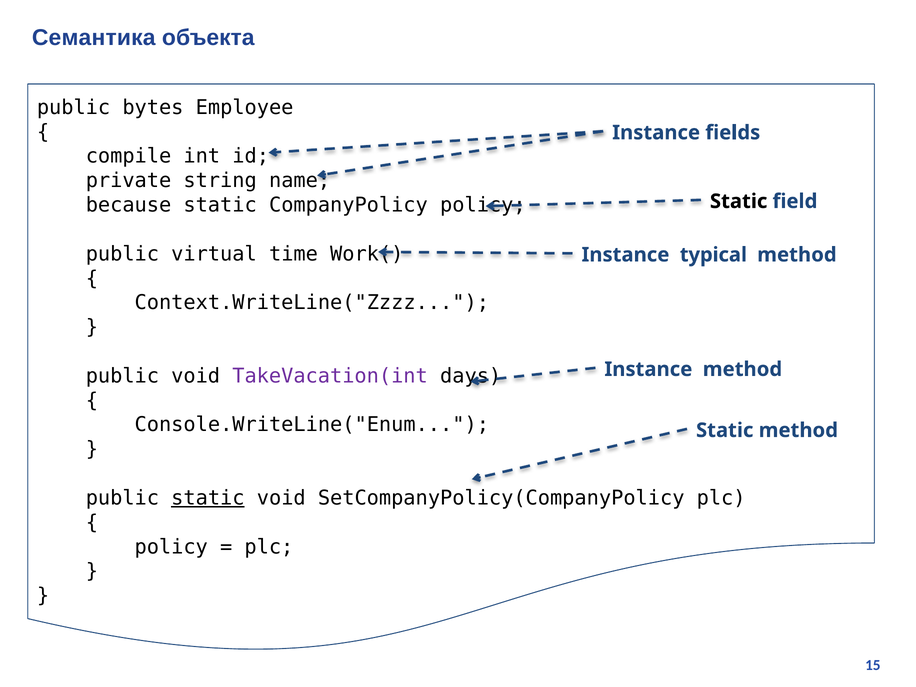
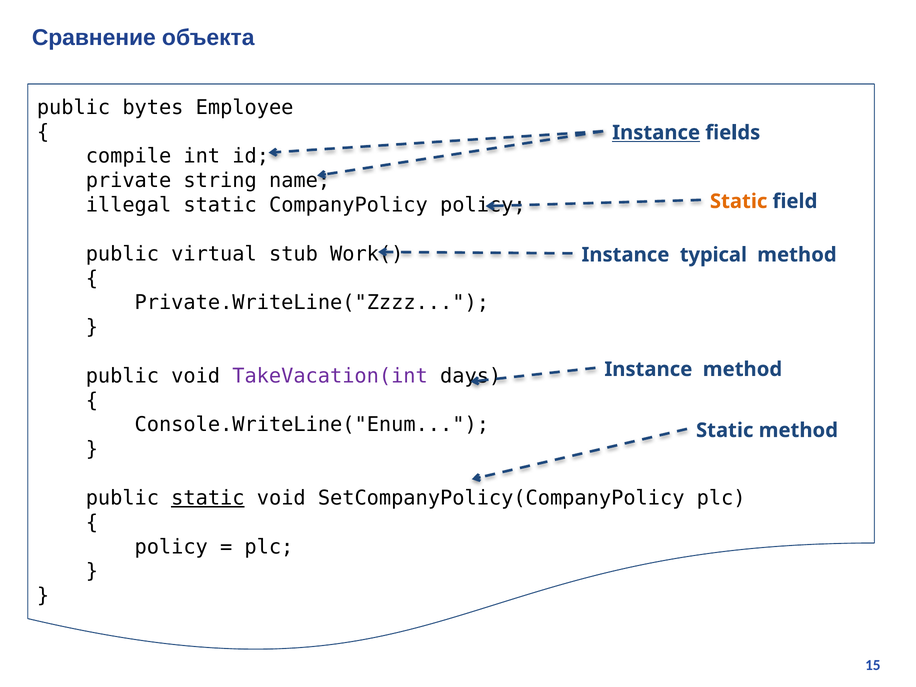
Семантика: Семантика -> Сравнение
Instance at (656, 133) underline: none -> present
because: because -> illegal
Static at (739, 201) colour: black -> orange
time: time -> stub
Context.WriteLine("Zzzz: Context.WriteLine("Zzzz -> Private.WriteLine("Zzzz
